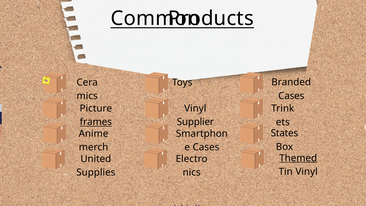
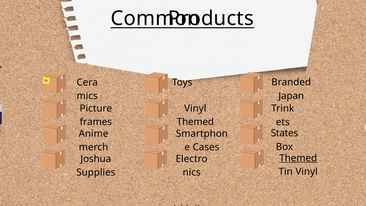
Cases at (291, 96): Cases -> Japan
frames underline: present -> none
Supplier at (195, 122): Supplier -> Themed
United at (96, 159): United -> Joshua
